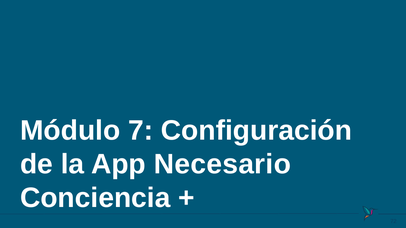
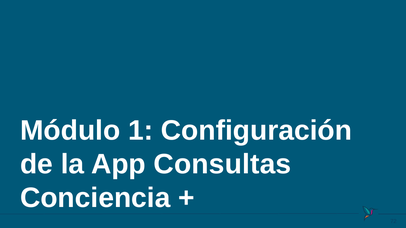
7: 7 -> 1
Necesario: Necesario -> Consultas
